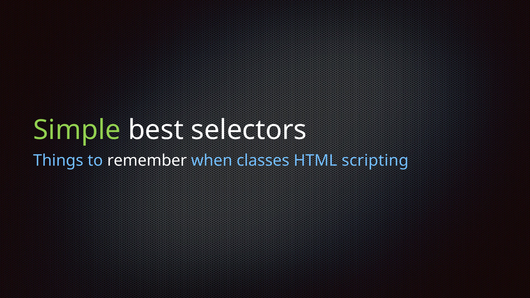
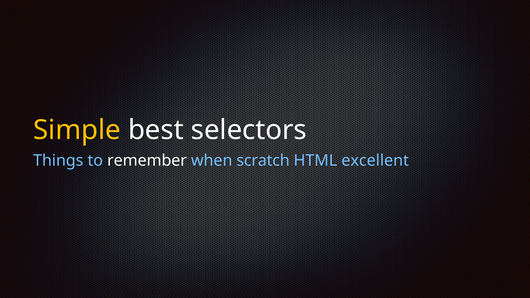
Simple colour: light green -> yellow
classes: classes -> scratch
scripting: scripting -> excellent
